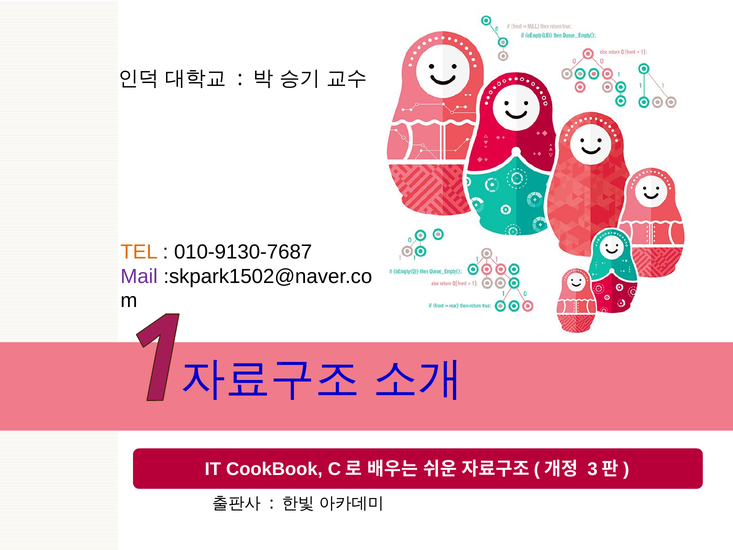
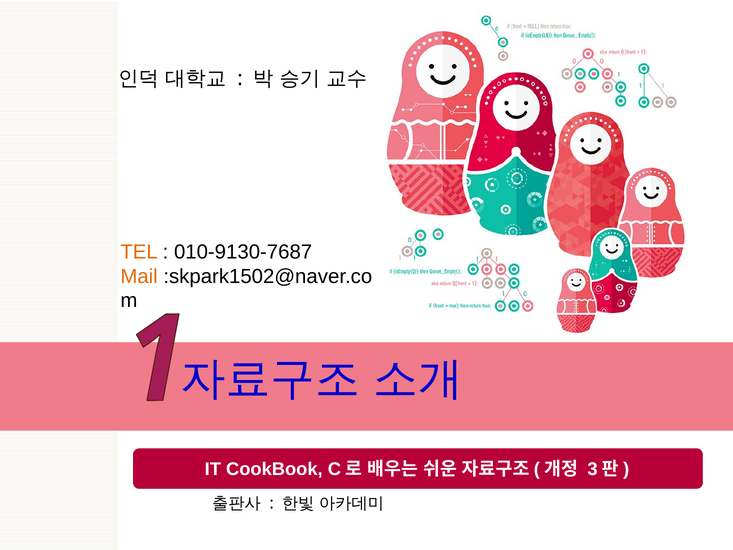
Mail colour: purple -> orange
